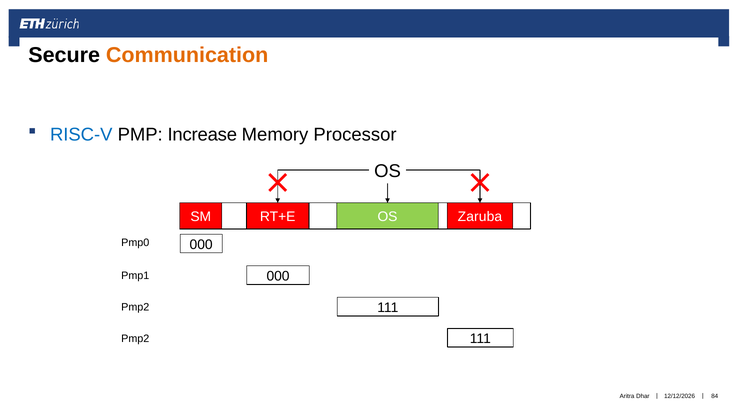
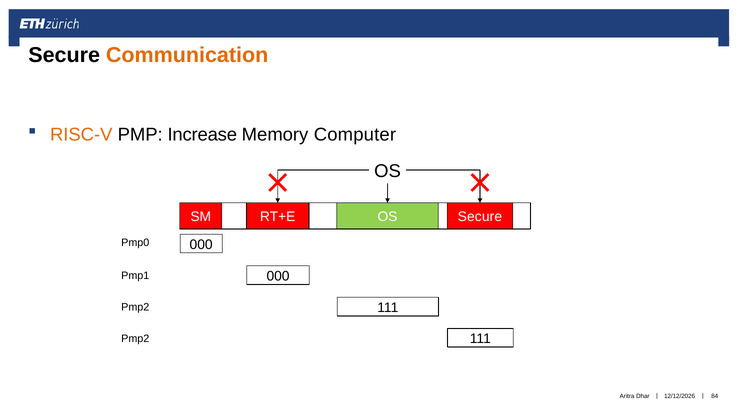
RISC-V colour: blue -> orange
Processor: Processor -> Computer
OS Zaruba: Zaruba -> Secure
